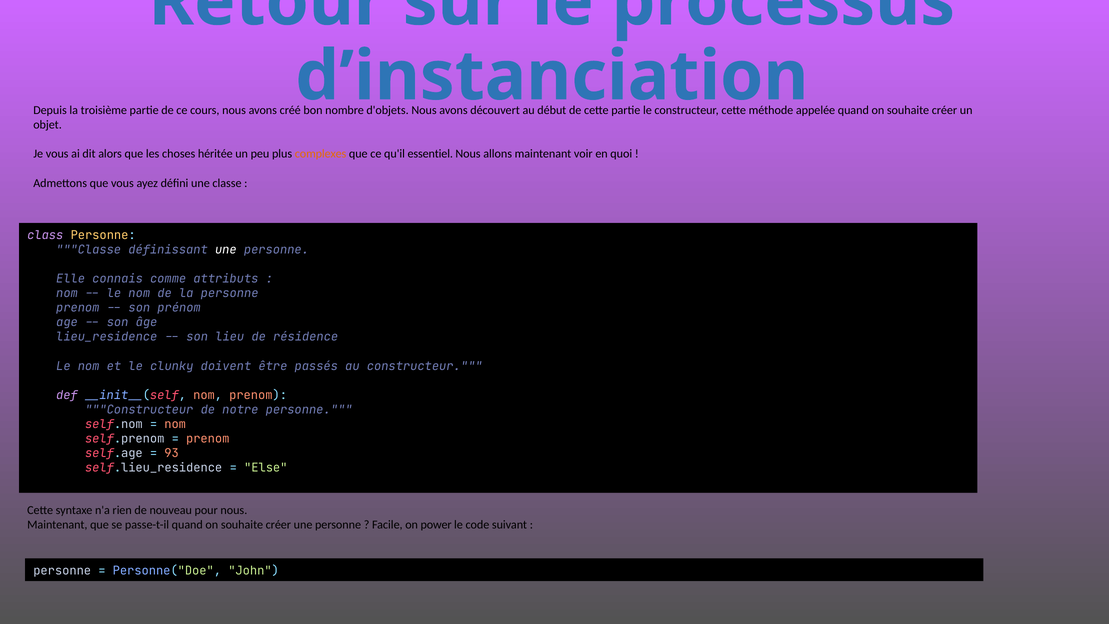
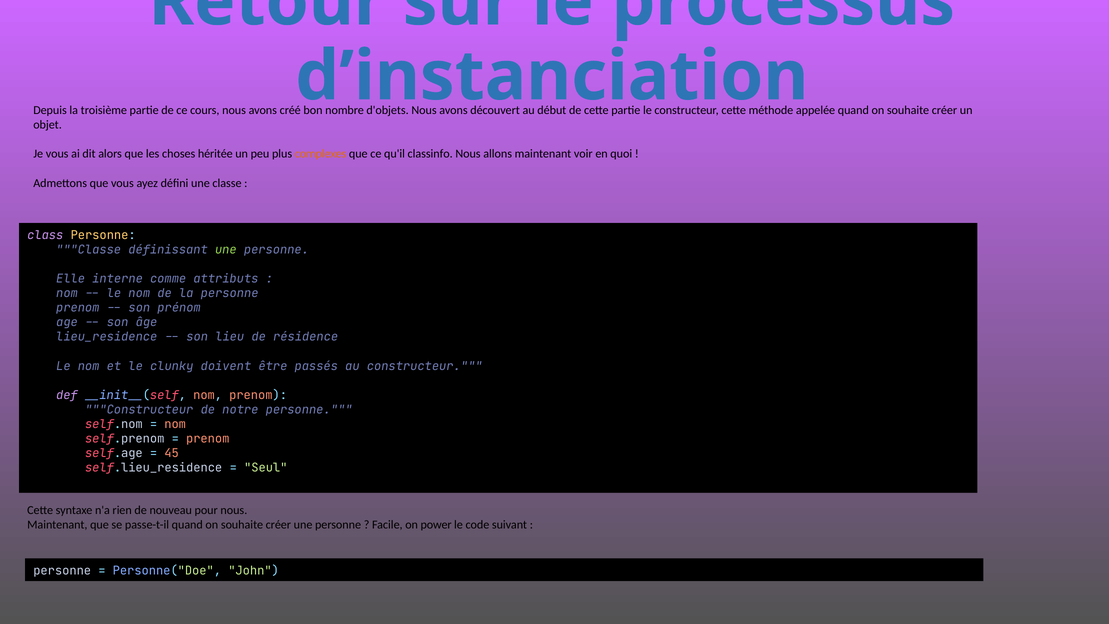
essentiel: essentiel -> classinfo
une at (226, 250) colour: white -> light green
connais: connais -> interne
93: 93 -> 45
Else: Else -> Seul
